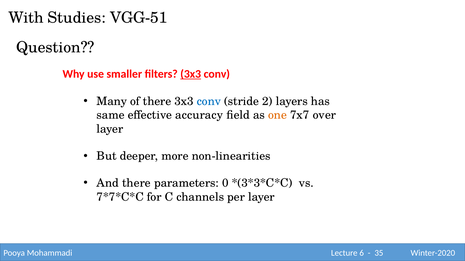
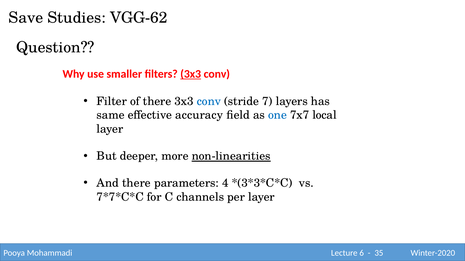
With: With -> Save
VGG-51: VGG-51 -> VGG-62
Many: Many -> Filter
2: 2 -> 7
one colour: orange -> blue
over: over -> local
non-linearities underline: none -> present
0: 0 -> 4
